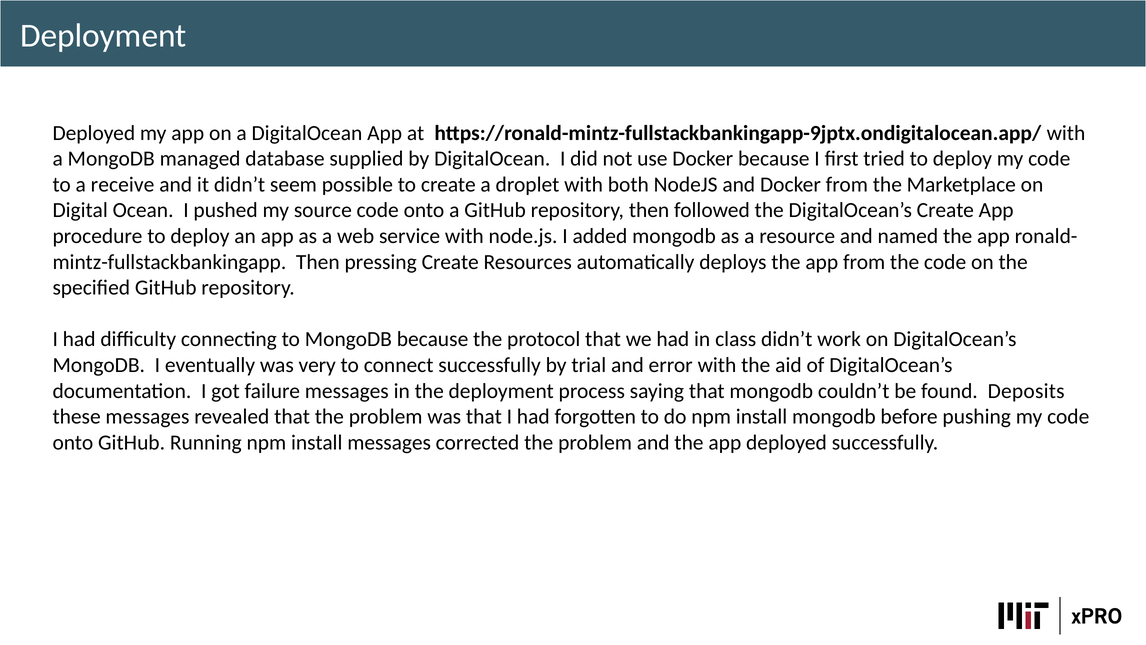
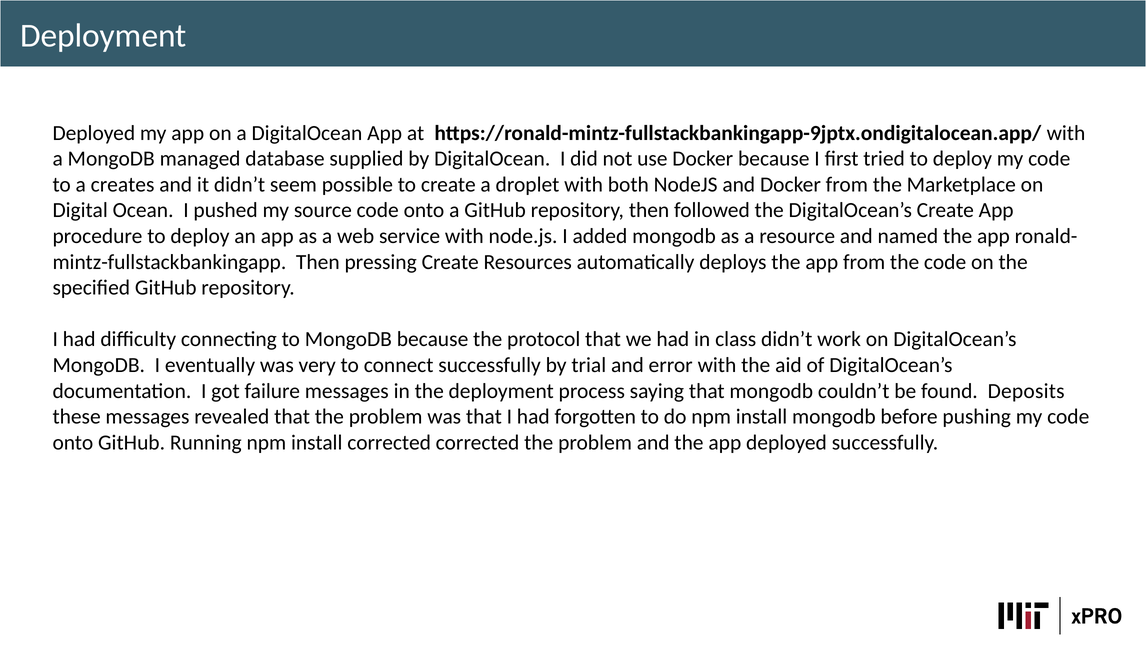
receive: receive -> creates
install messages: messages -> corrected
